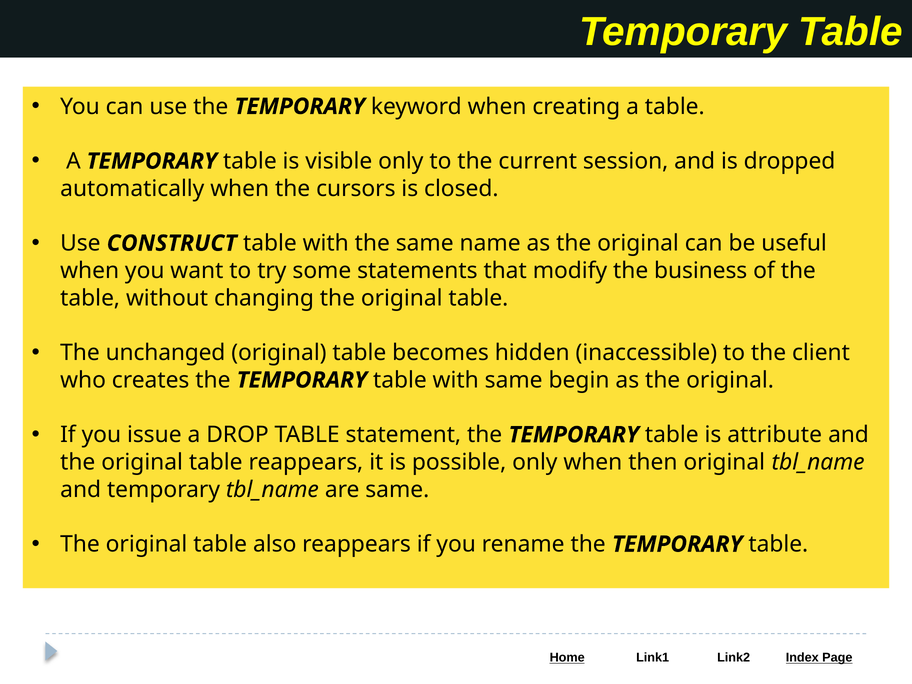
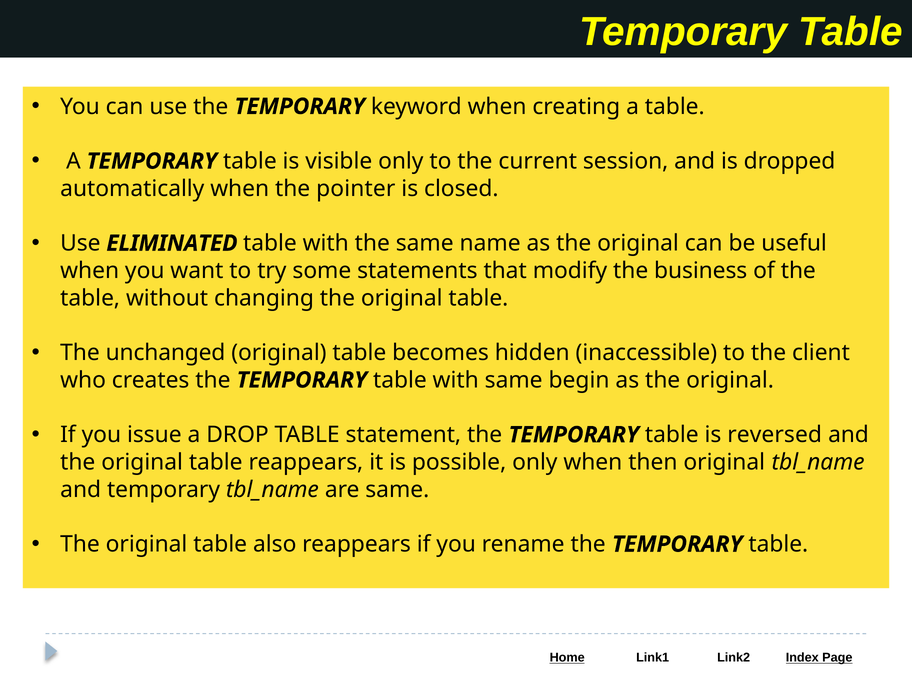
cursors: cursors -> pointer
CONSTRUCT: CONSTRUCT -> ELIMINATED
attribute: attribute -> reversed
